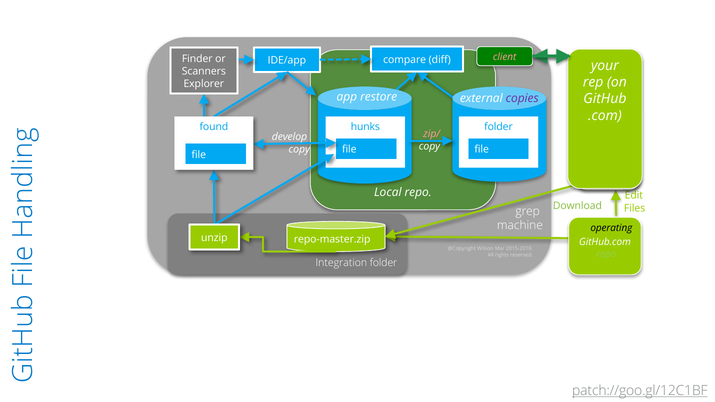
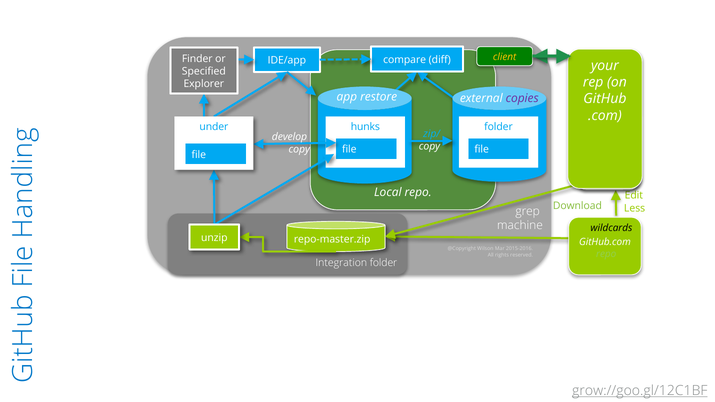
client colour: pink -> yellow
Scanners: Scanners -> Specified
found: found -> under
zip/ colour: pink -> light blue
Files: Files -> Less
operating: operating -> wildcards
patch://goo.gl/12C1BF: patch://goo.gl/12C1BF -> grow://goo.gl/12C1BF
